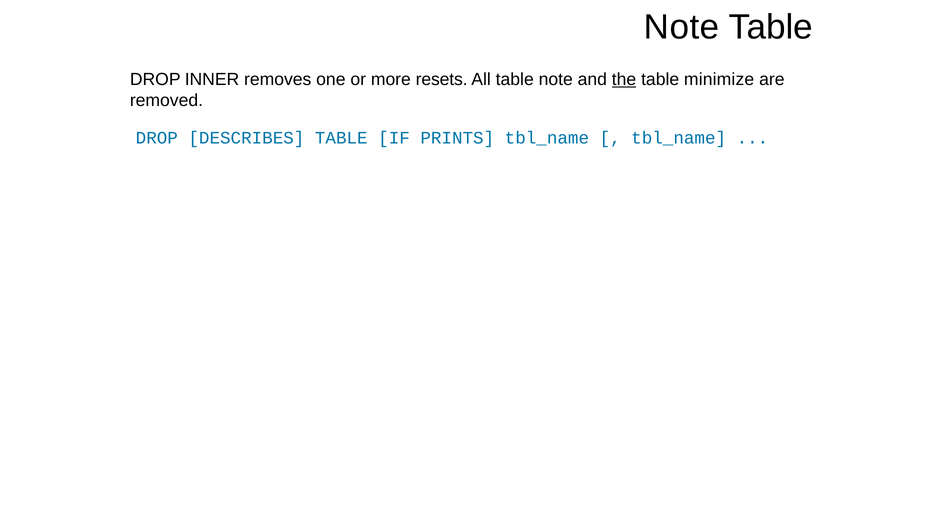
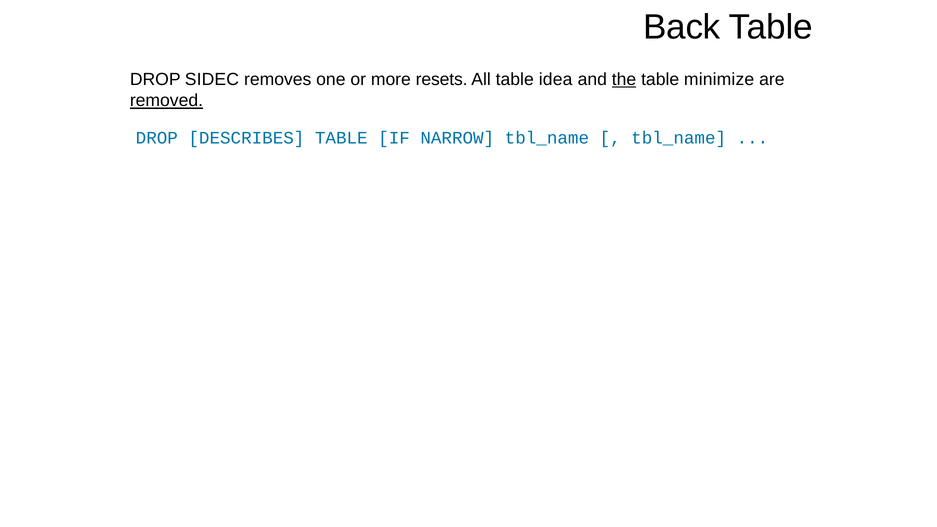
Note at (682, 27): Note -> Back
INNER: INNER -> SIDEC
table note: note -> idea
removed underline: none -> present
PRINTS: PRINTS -> NARROW
